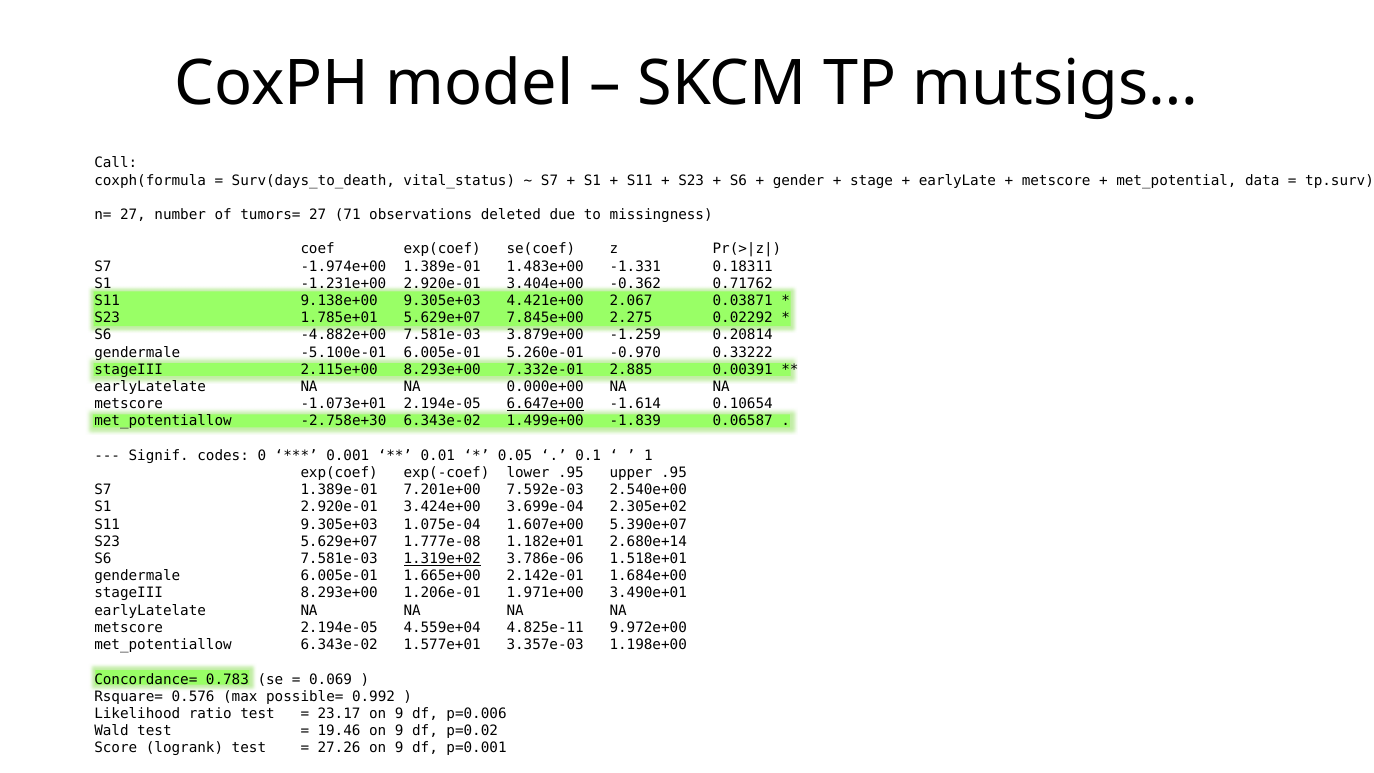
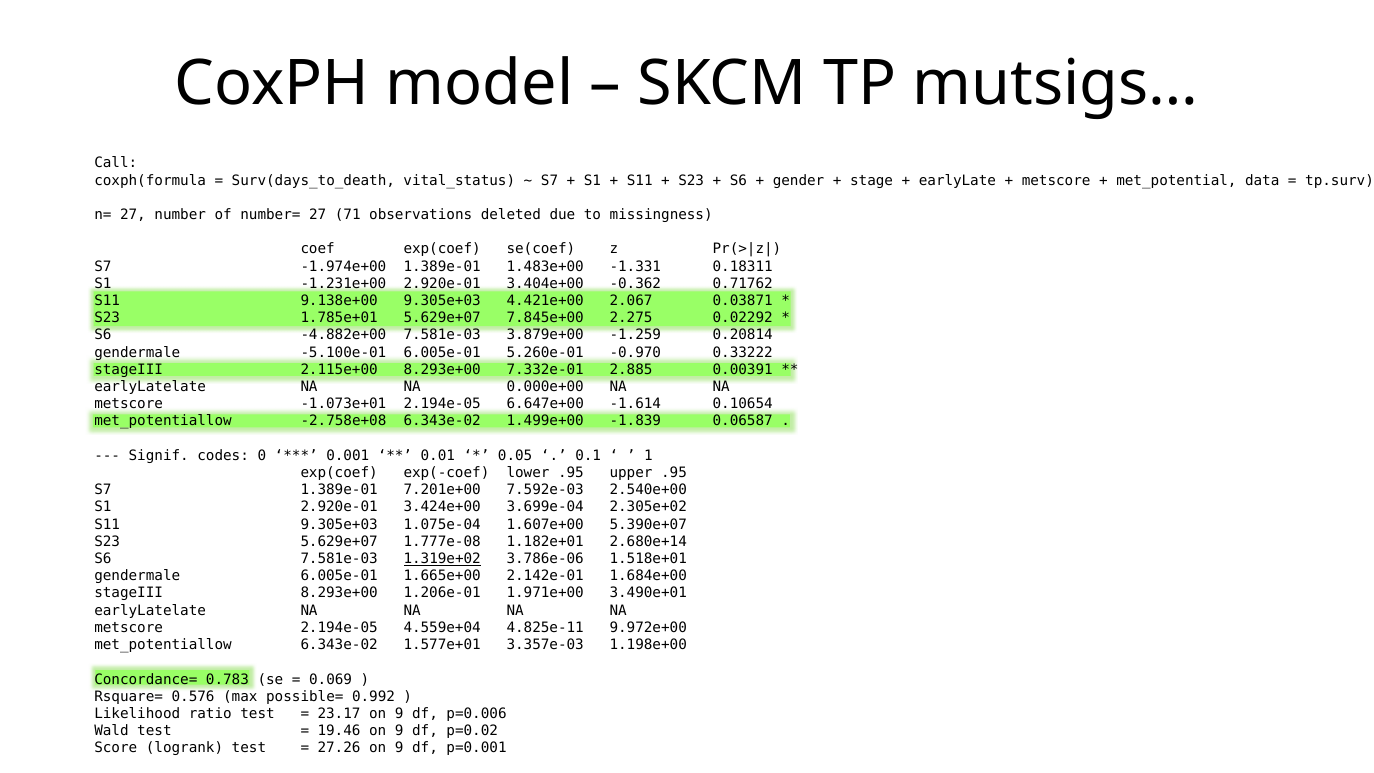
tumors=: tumors= -> number=
6.647e+00 underline: present -> none
-2.758e+30: -2.758e+30 -> -2.758e+08
